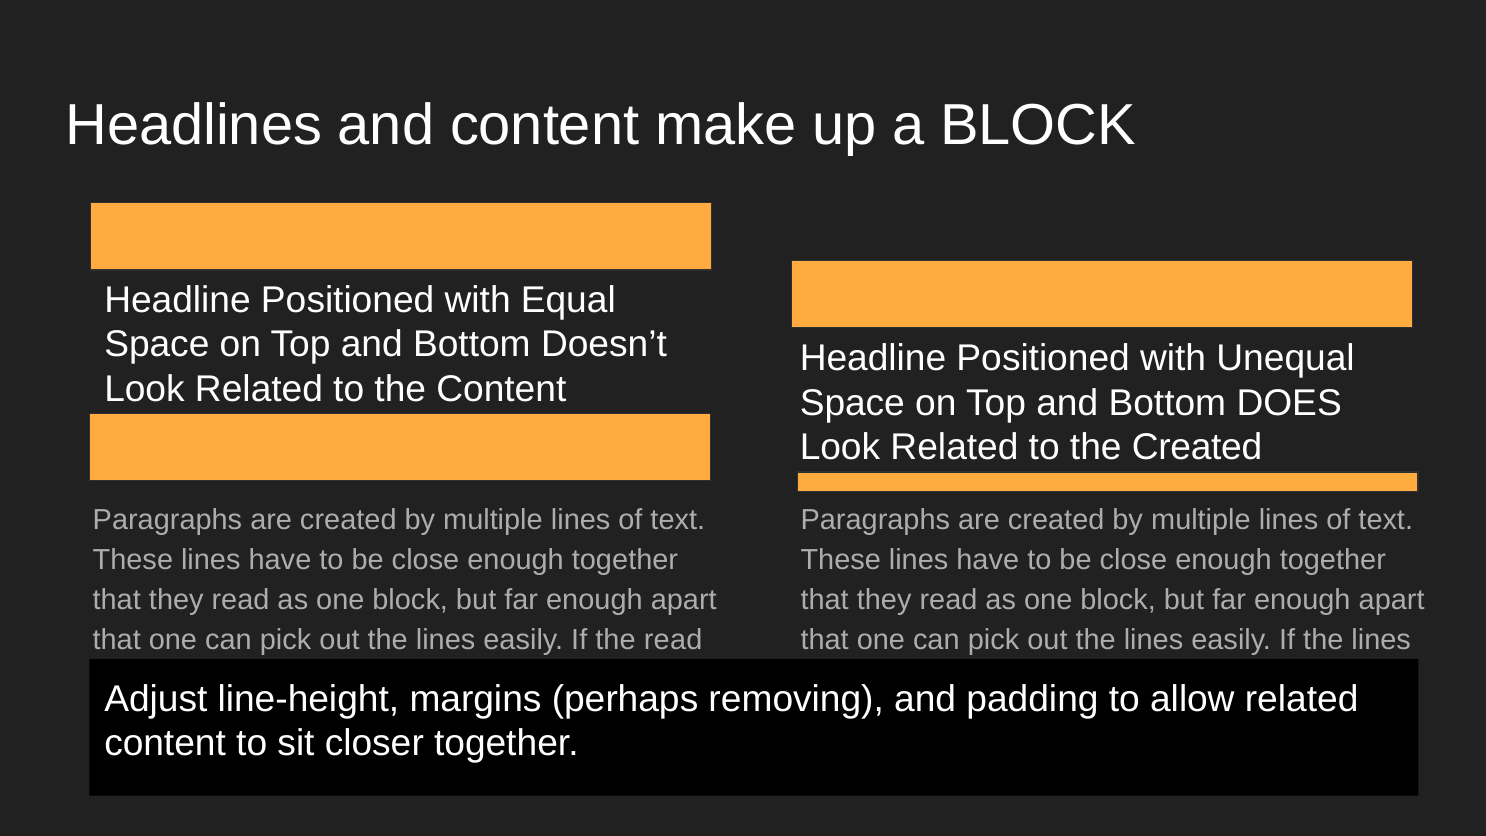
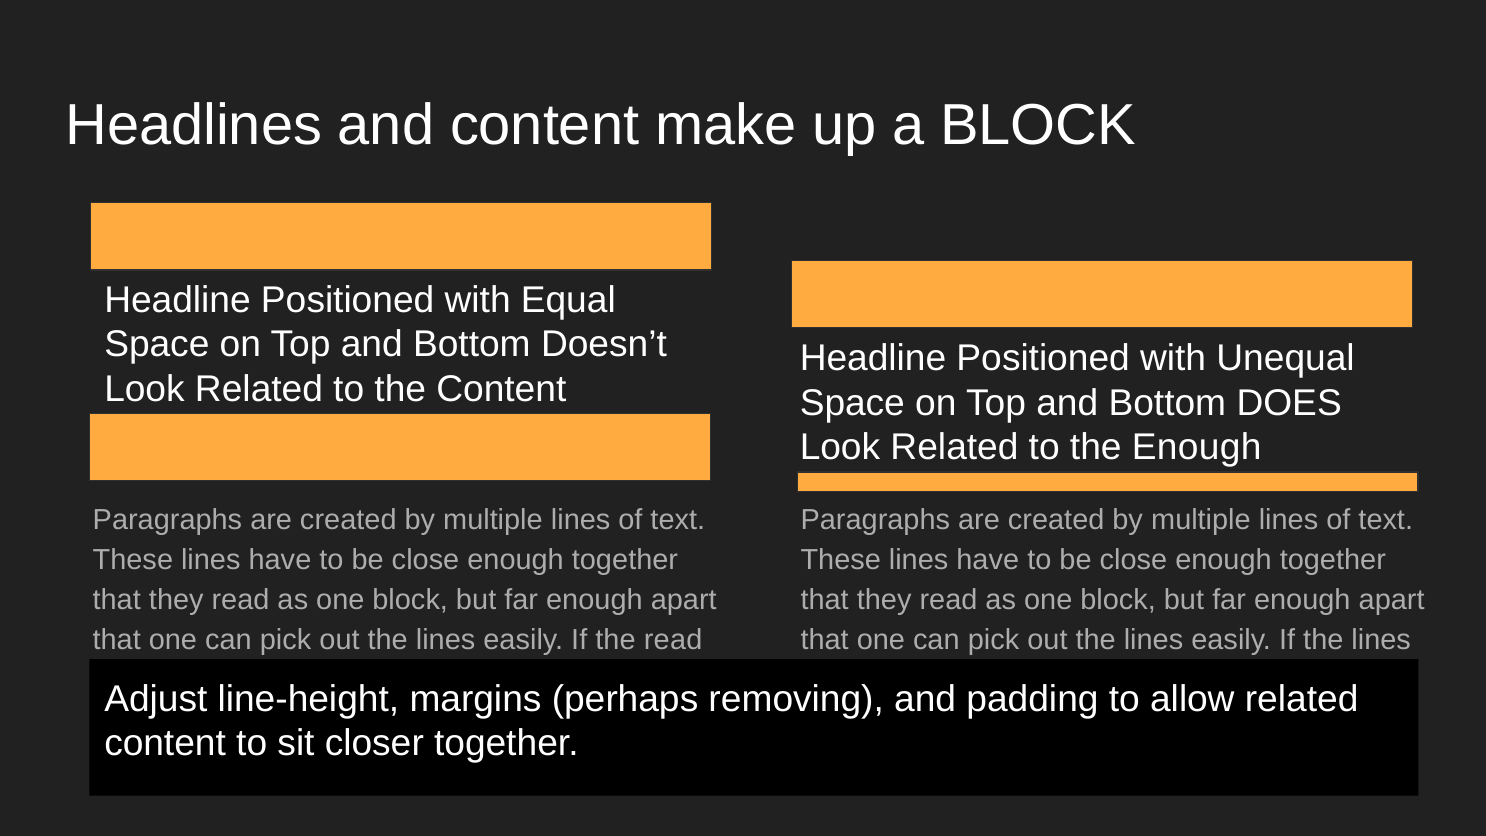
the Created: Created -> Enough
